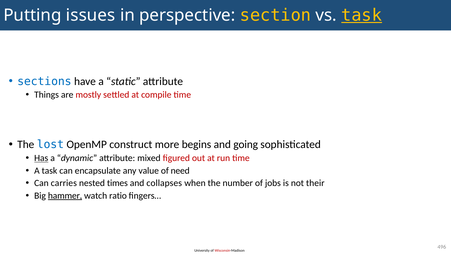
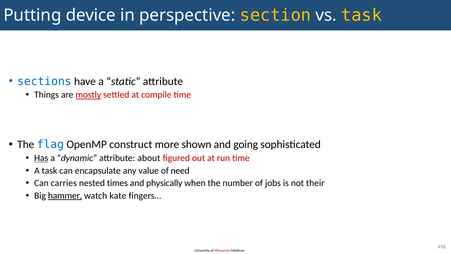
issues: issues -> device
task at (362, 15) underline: present -> none
mostly underline: none -> present
lost: lost -> flag
begins: begins -> shown
mixed: mixed -> about
collapses: collapses -> physically
ratio: ratio -> kate
